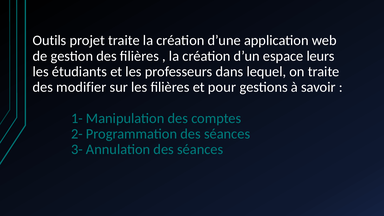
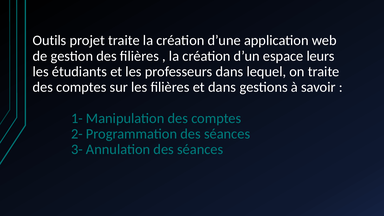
modifier at (81, 87): modifier -> comptes
et pour: pour -> dans
